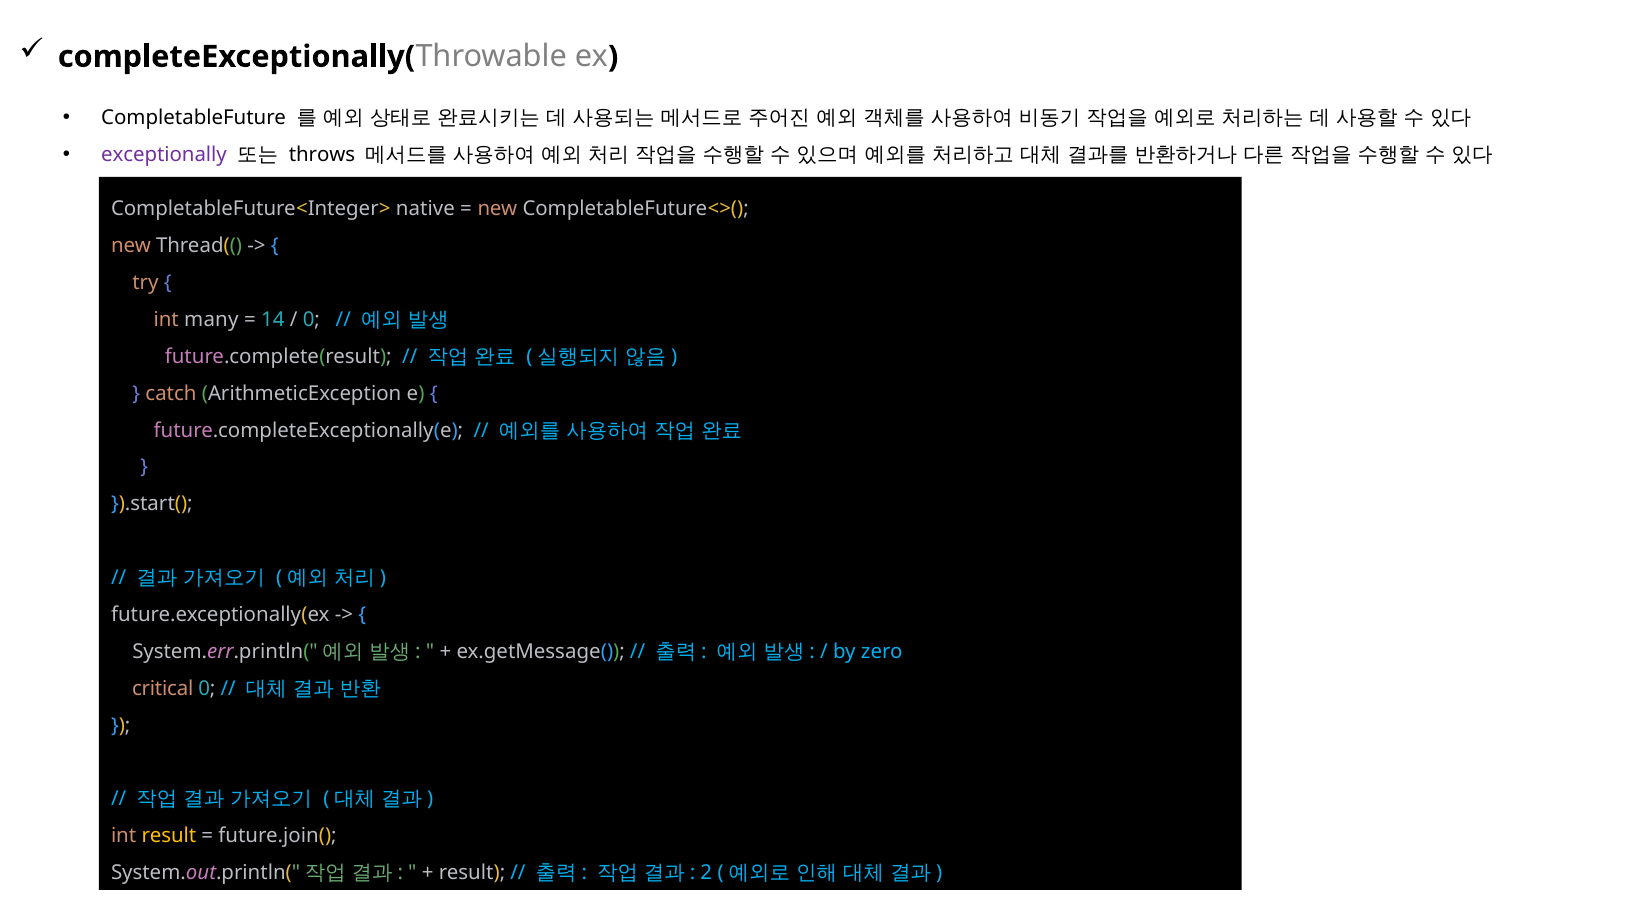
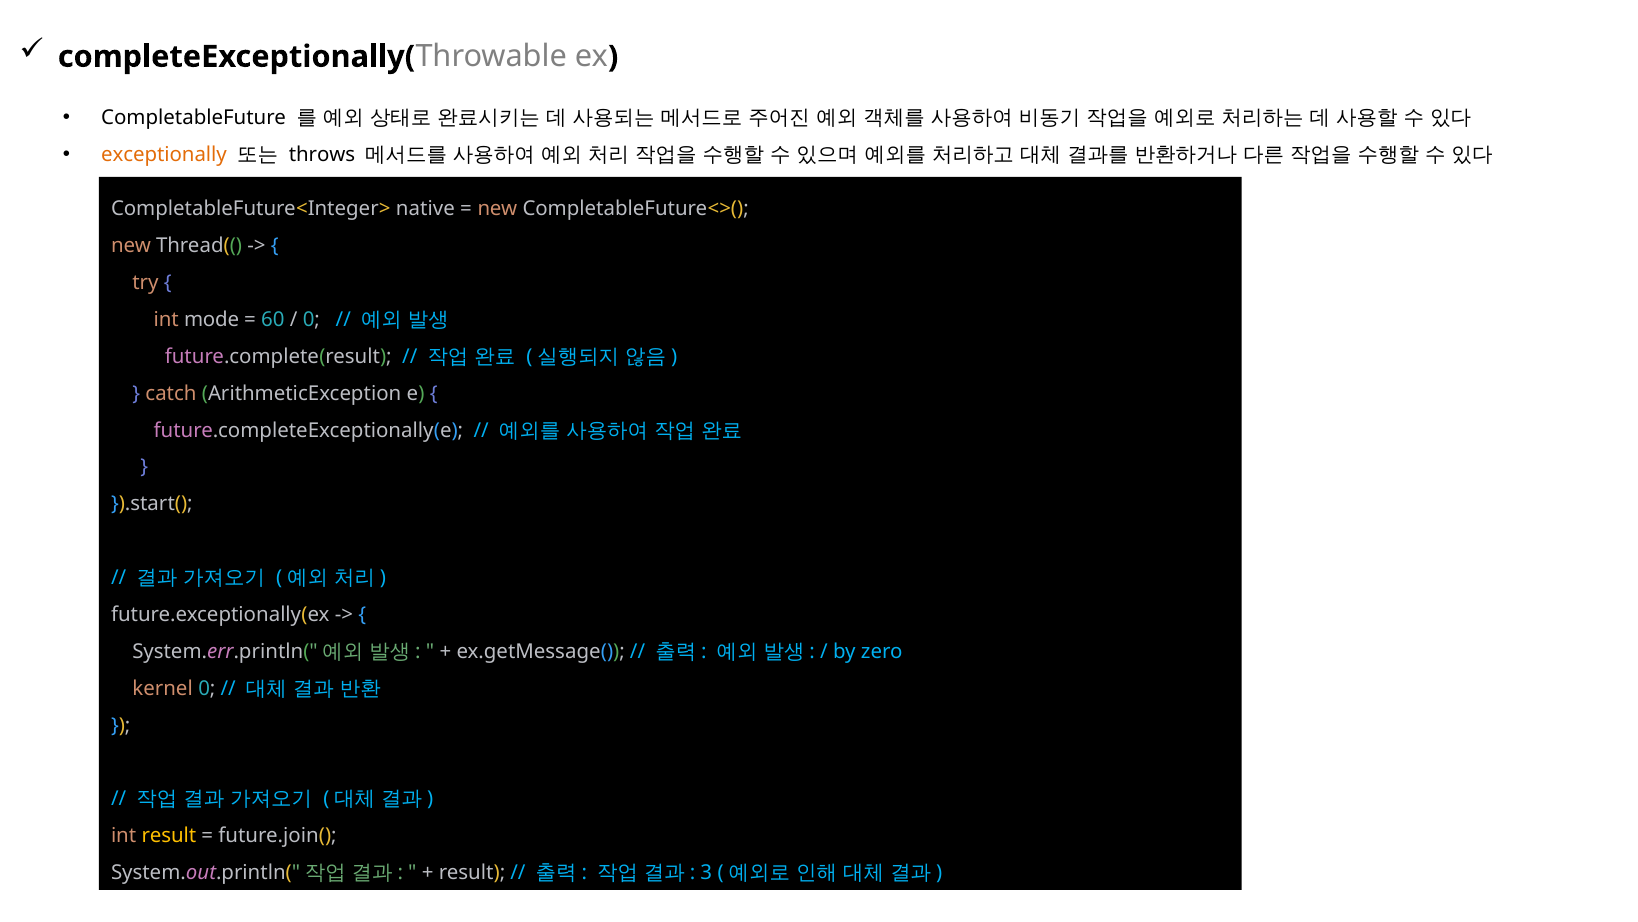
exceptionally colour: purple -> orange
many: many -> mode
14: 14 -> 60
critical: critical -> kernel
2: 2 -> 3
